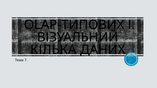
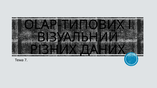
КІЛЬКА: КІЛЬКА -> РІЗНИХ
